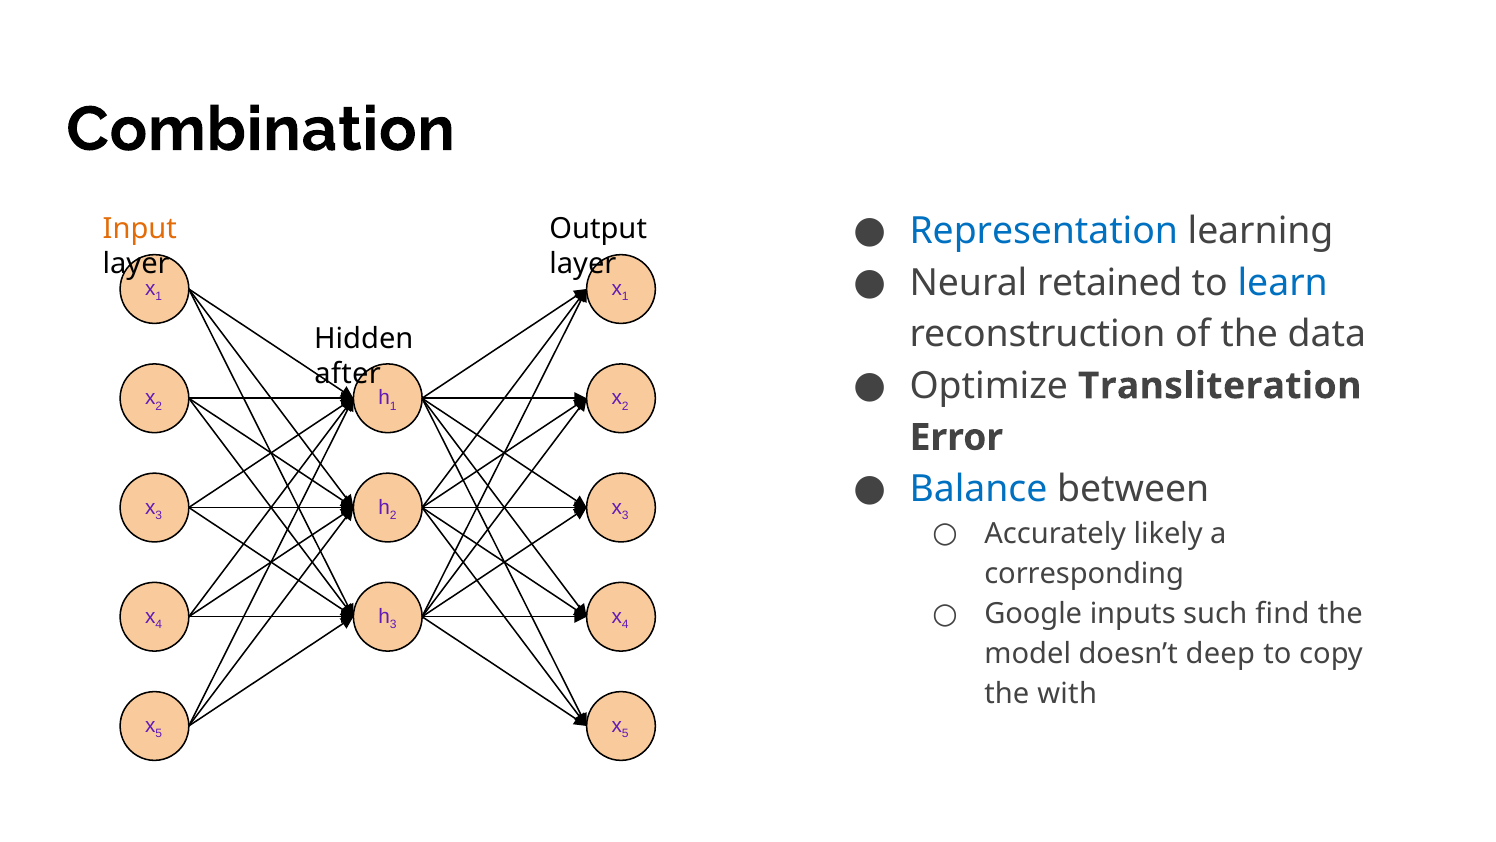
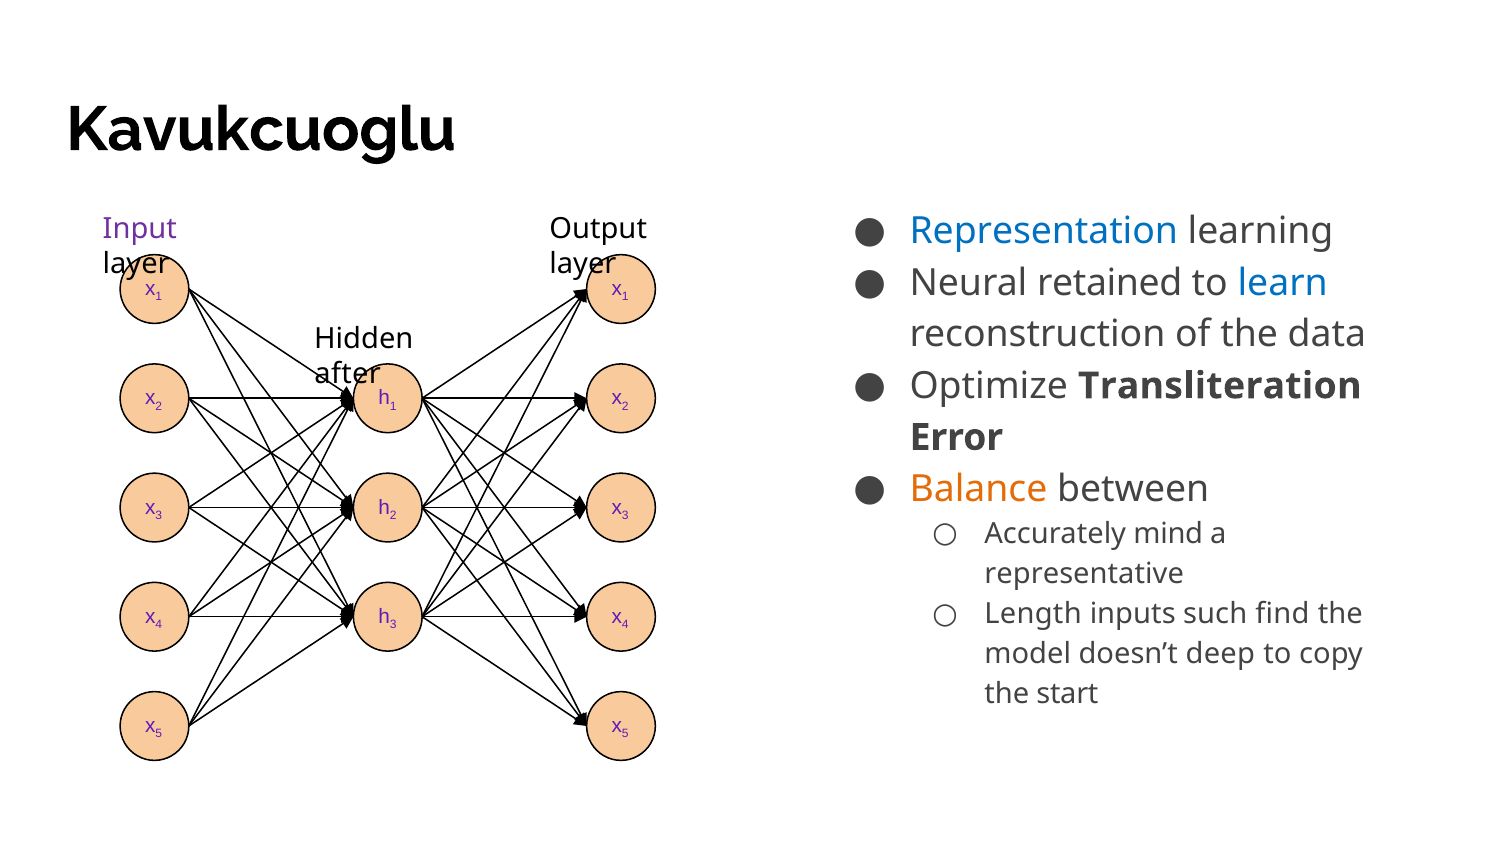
Combination: Combination -> Kavukcuoglu
Input colour: orange -> purple
Balance colour: blue -> orange
likely: likely -> mind
corresponding: corresponding -> representative
Google: Google -> Length
with: with -> start
